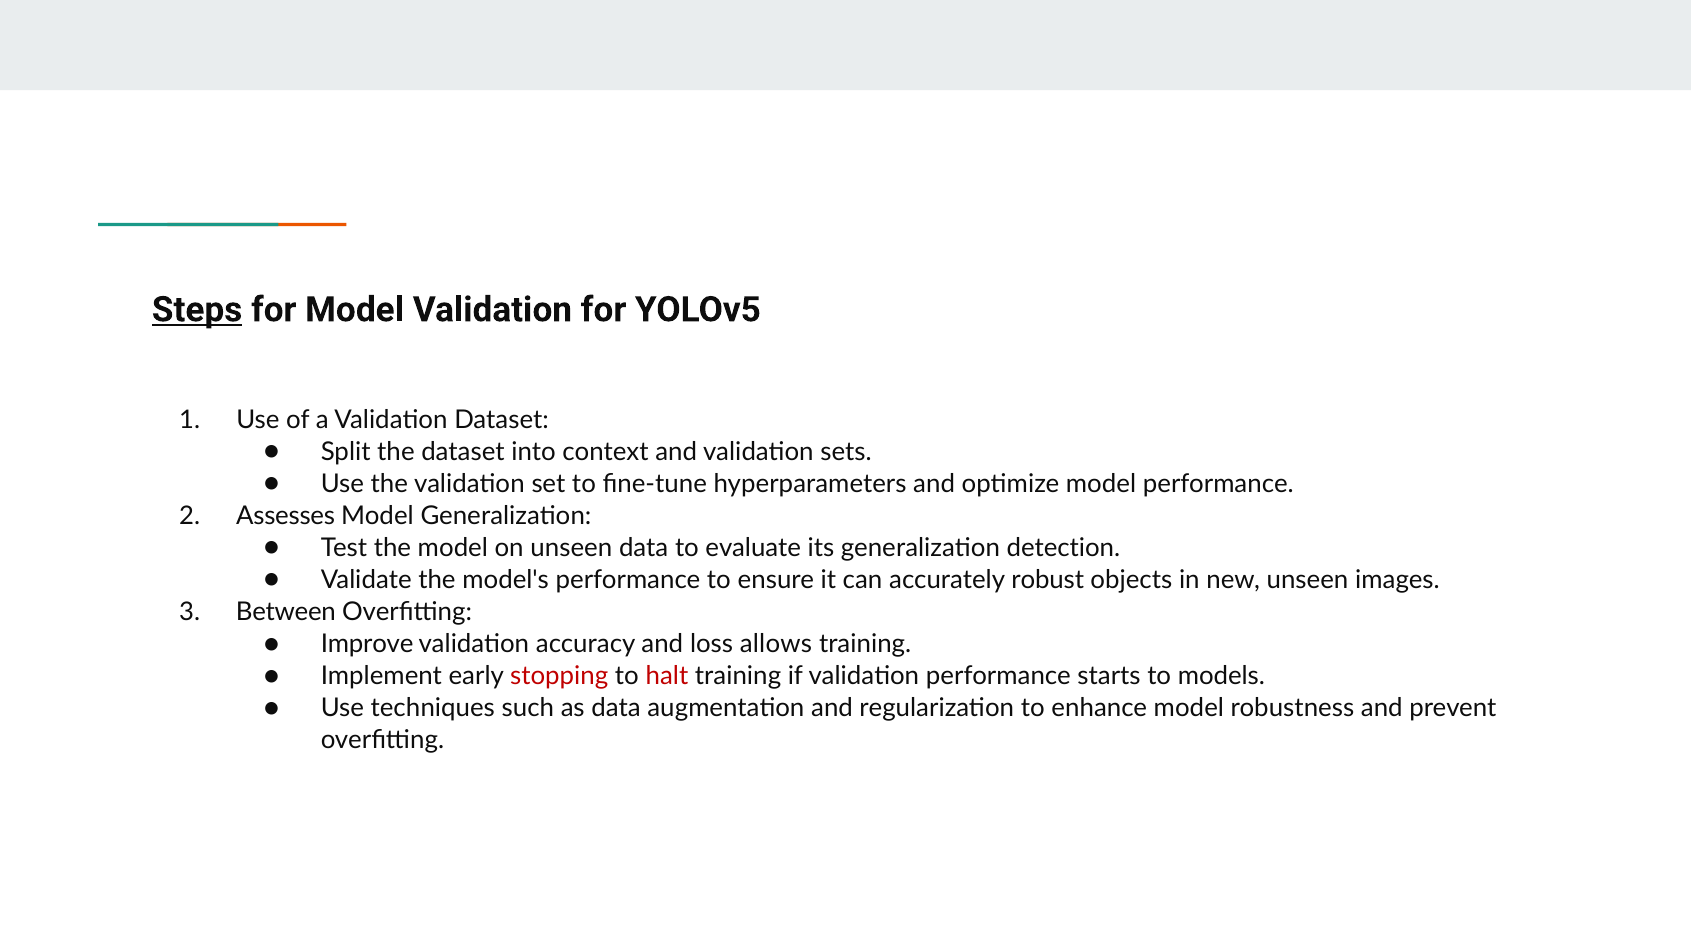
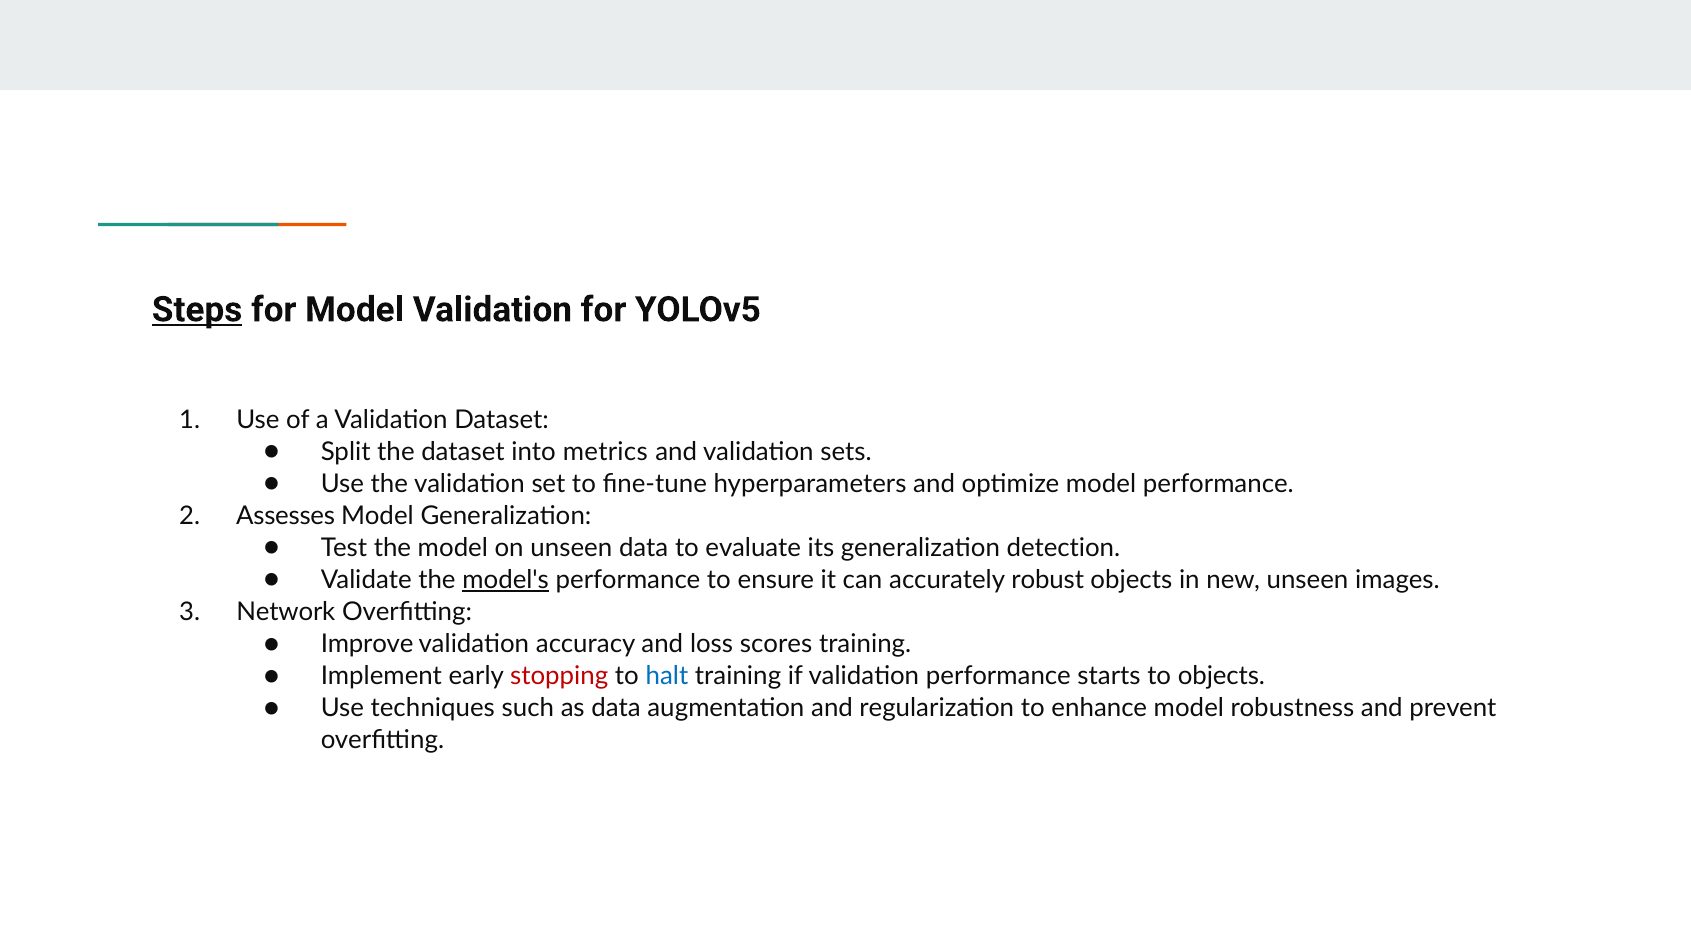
context: context -> metrics
model's underline: none -> present
Between: Between -> Network
allows: allows -> scores
halt colour: red -> blue
to models: models -> objects
